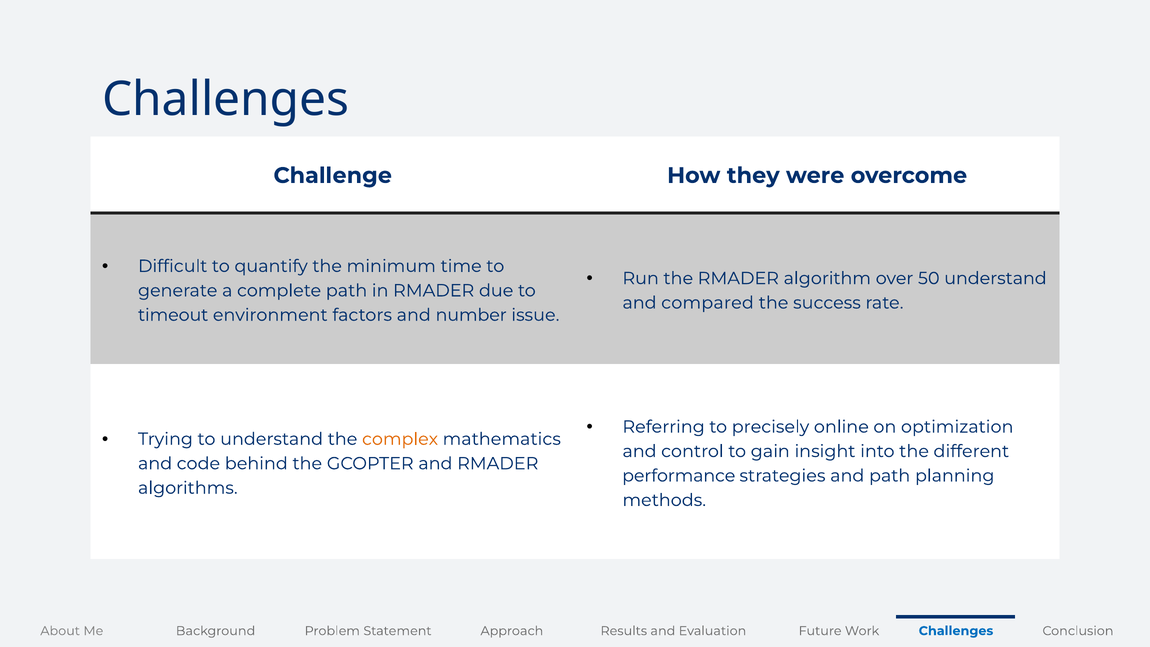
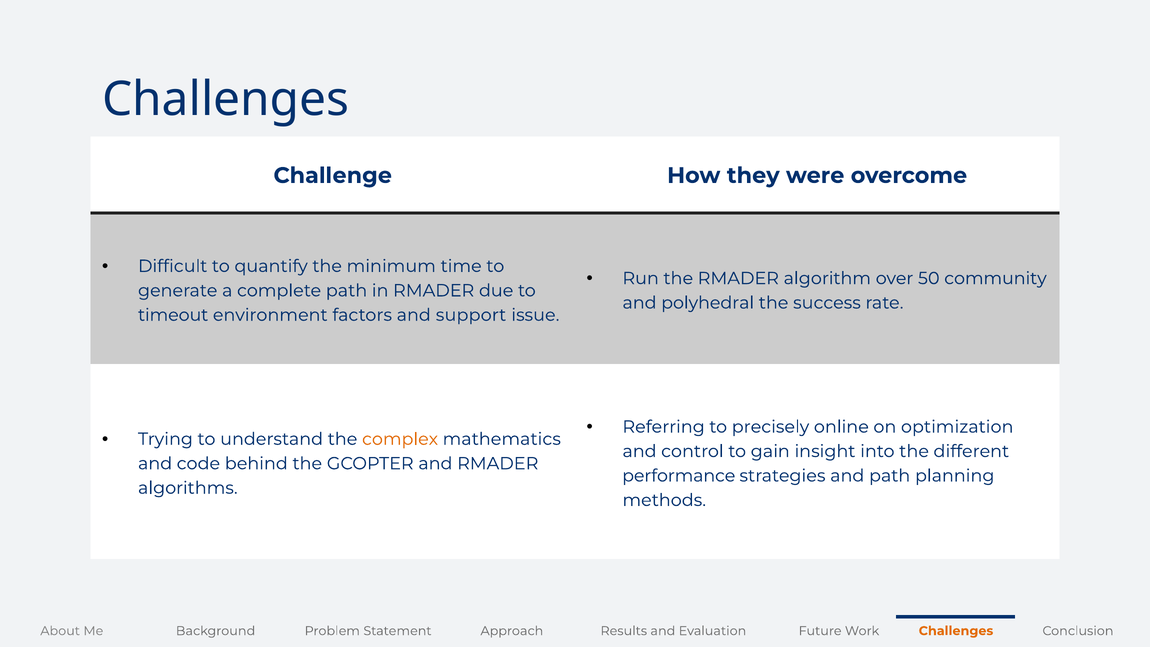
50 understand: understand -> community
compared: compared -> polyhedral
number: number -> support
Challenges at (956, 631) colour: blue -> orange
